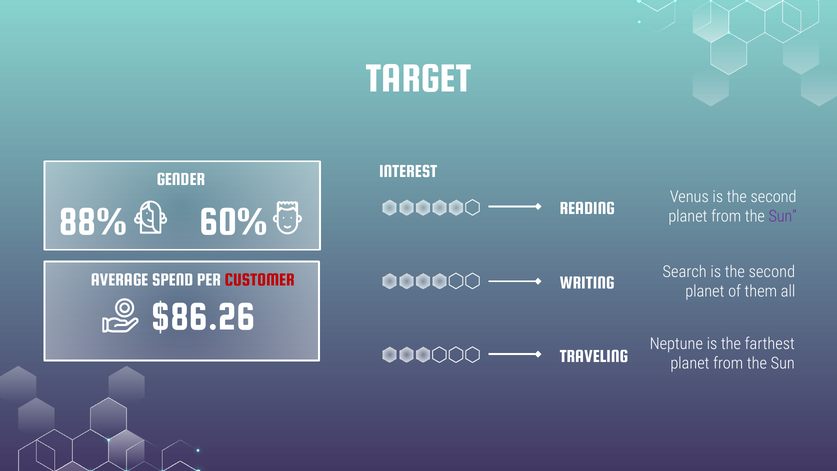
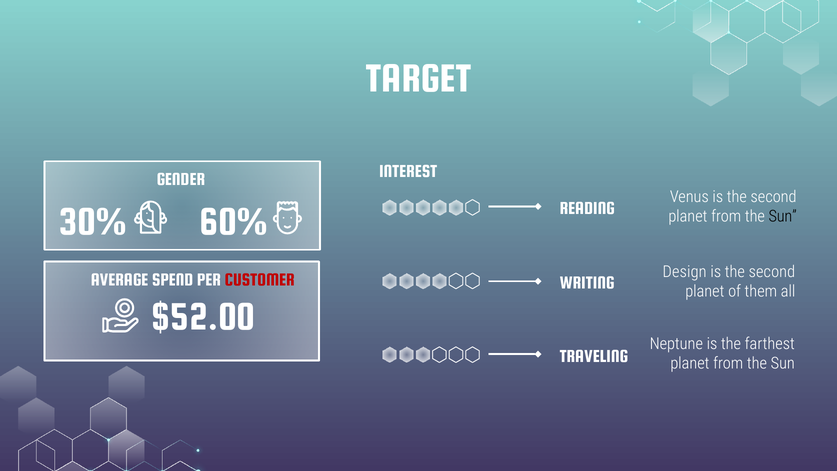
88%: 88% -> 30%
Sun at (783, 217) colour: purple -> black
Search: Search -> Design
$86.26: $86.26 -> $52.00
